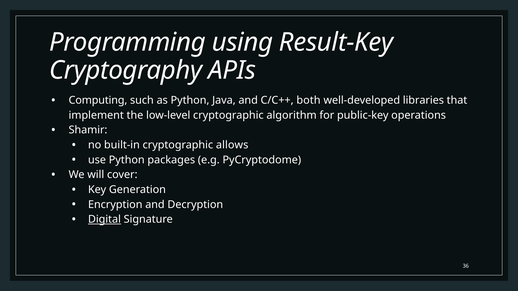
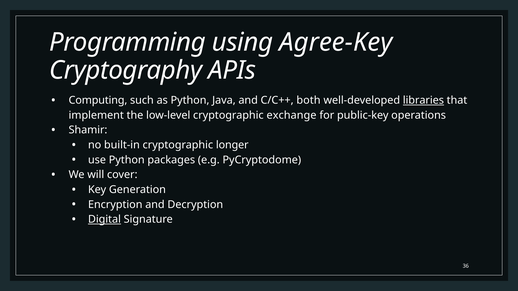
Result-Key: Result-Key -> Agree-Key
libraries underline: none -> present
algorithm: algorithm -> exchange
allows: allows -> longer
